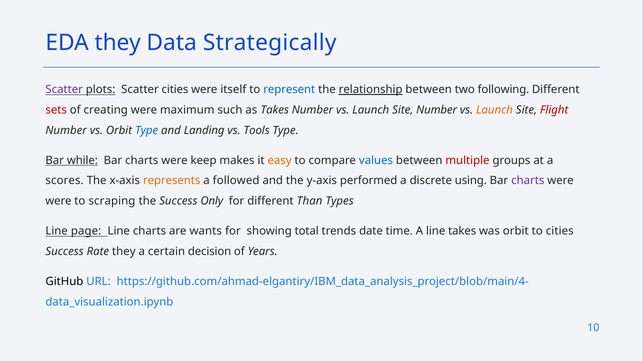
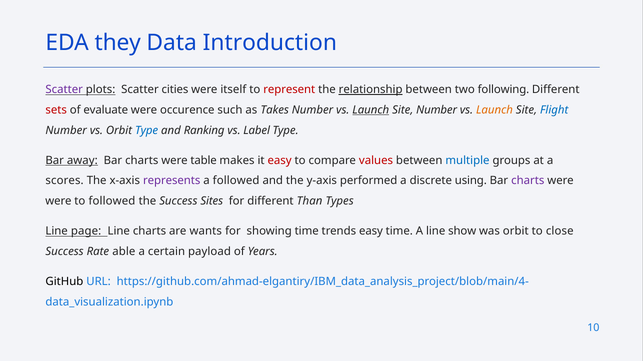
Strategically: Strategically -> Introduction
represent colour: blue -> red
creating: creating -> evaluate
maximum: maximum -> occurence
Launch at (371, 110) underline: none -> present
Flight colour: red -> blue
Landing: Landing -> Ranking
Tools: Tools -> Label
while: while -> away
keep: keep -> table
easy at (280, 161) colour: orange -> red
values colour: blue -> red
multiple colour: red -> blue
represents colour: orange -> purple
to scraping: scraping -> followed
Only: Only -> Sites
showing total: total -> time
trends date: date -> easy
line takes: takes -> show
to cities: cities -> close
Rate they: they -> able
decision: decision -> payload
